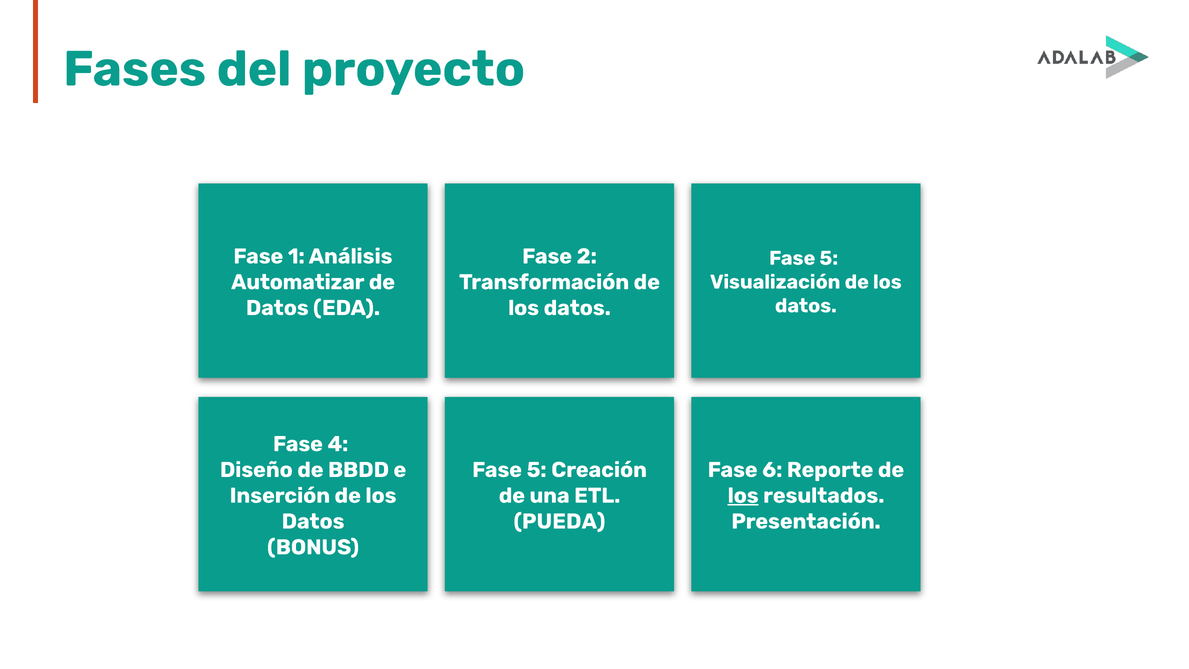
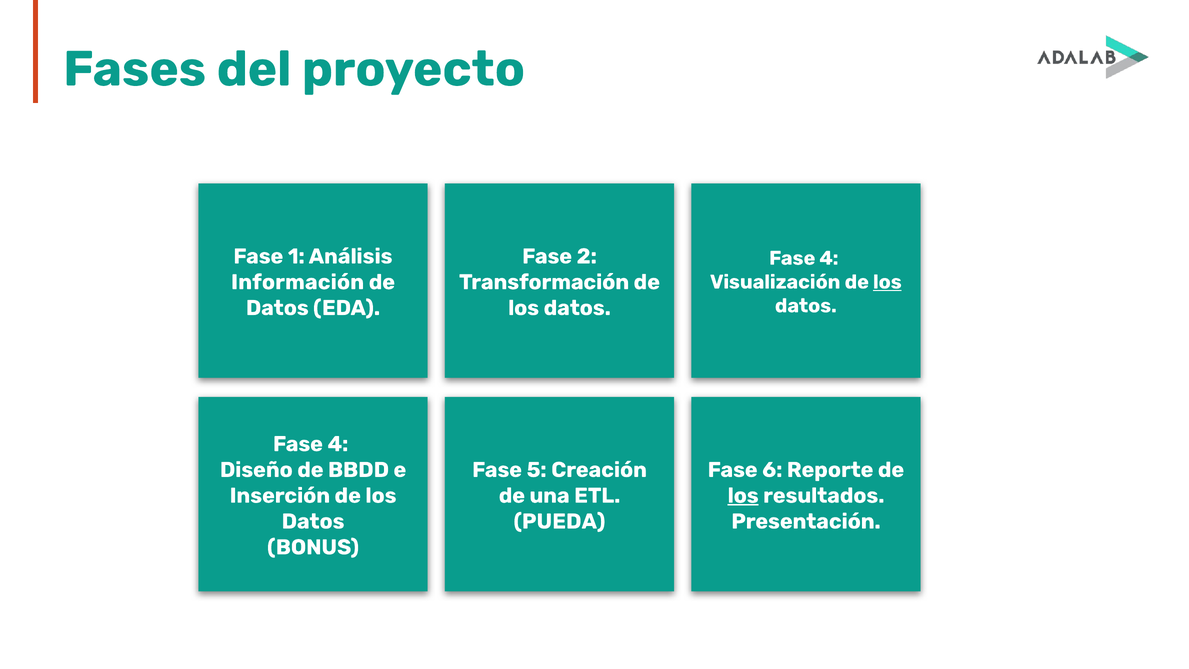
5 at (829, 258): 5 -> 4
Automatizar: Automatizar -> Información
los at (887, 282) underline: none -> present
